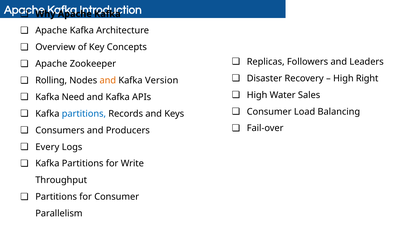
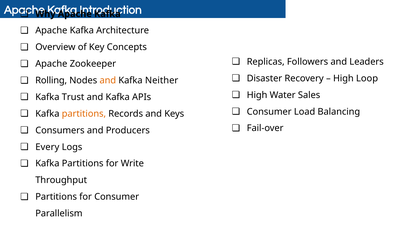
Right: Right -> Loop
Version: Version -> Neither
Need: Need -> Trust
partitions at (84, 114) colour: blue -> orange
